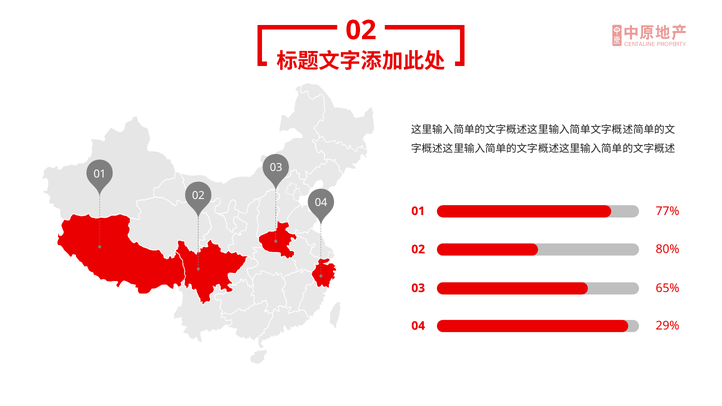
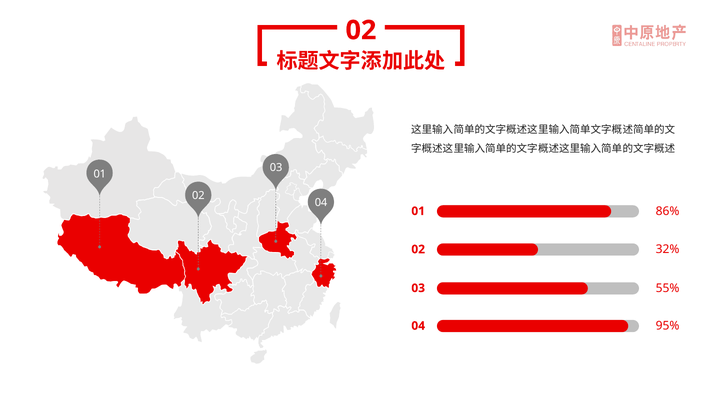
77%: 77% -> 86%
80%: 80% -> 32%
65%: 65% -> 55%
29%: 29% -> 95%
